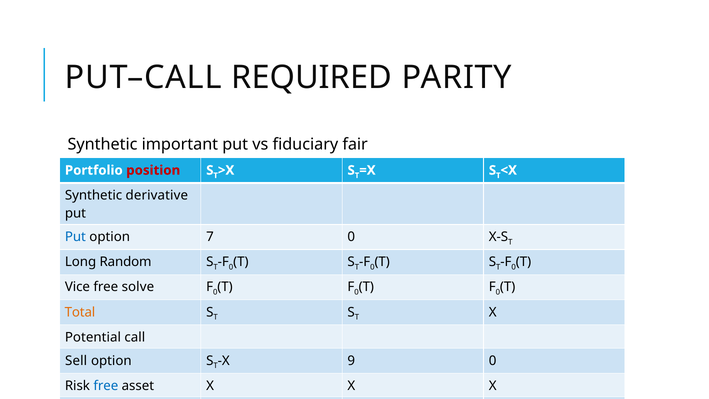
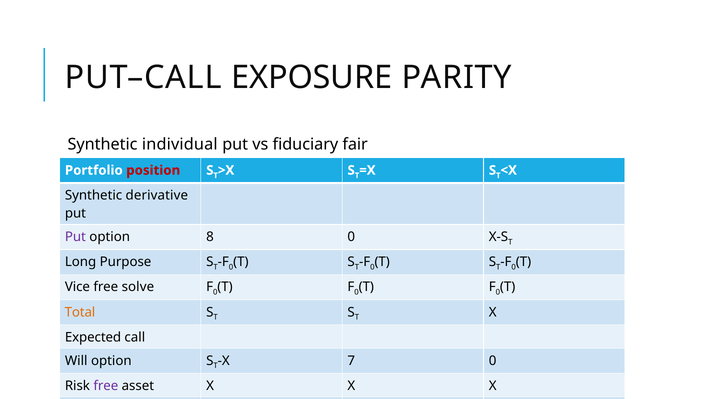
REQUIRED: REQUIRED -> EXPOSURE
important: important -> individual
Put at (75, 237) colour: blue -> purple
7: 7 -> 8
Random: Random -> Purpose
Potential: Potential -> Expected
Sell: Sell -> Will
9: 9 -> 7
free at (106, 386) colour: blue -> purple
